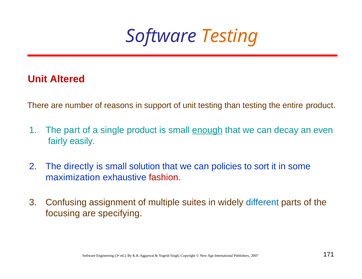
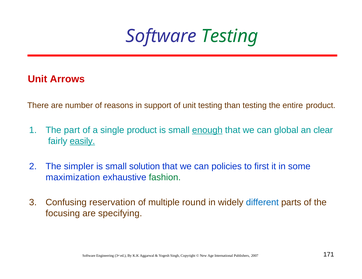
Testing at (230, 36) colour: orange -> green
Altered: Altered -> Arrows
decay: decay -> global
even: even -> clear
easily underline: none -> present
directly: directly -> simpler
sort: sort -> first
fashion colour: red -> green
assignment: assignment -> reservation
suites: suites -> round
